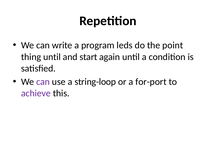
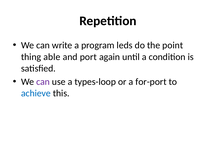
thing until: until -> able
start: start -> port
string-loop: string-loop -> types-loop
achieve colour: purple -> blue
